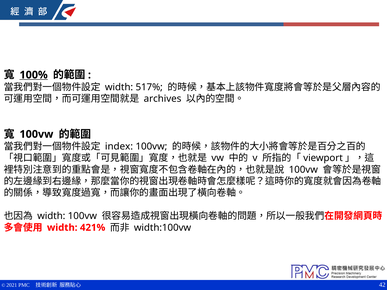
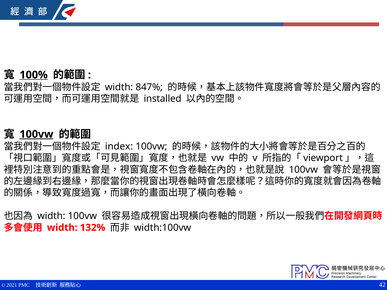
517%: 517% -> 847%
archives: archives -> installed
100vw at (36, 134) underline: none -> present
421%: 421% -> 132%
